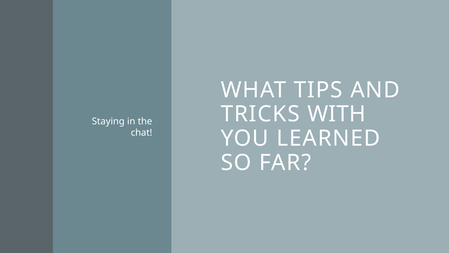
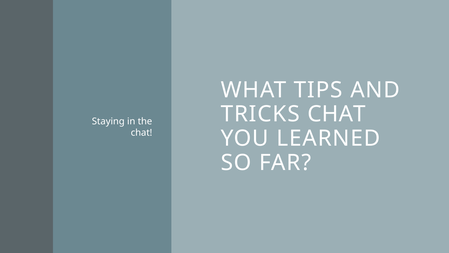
TRICKS WITH: WITH -> CHAT
